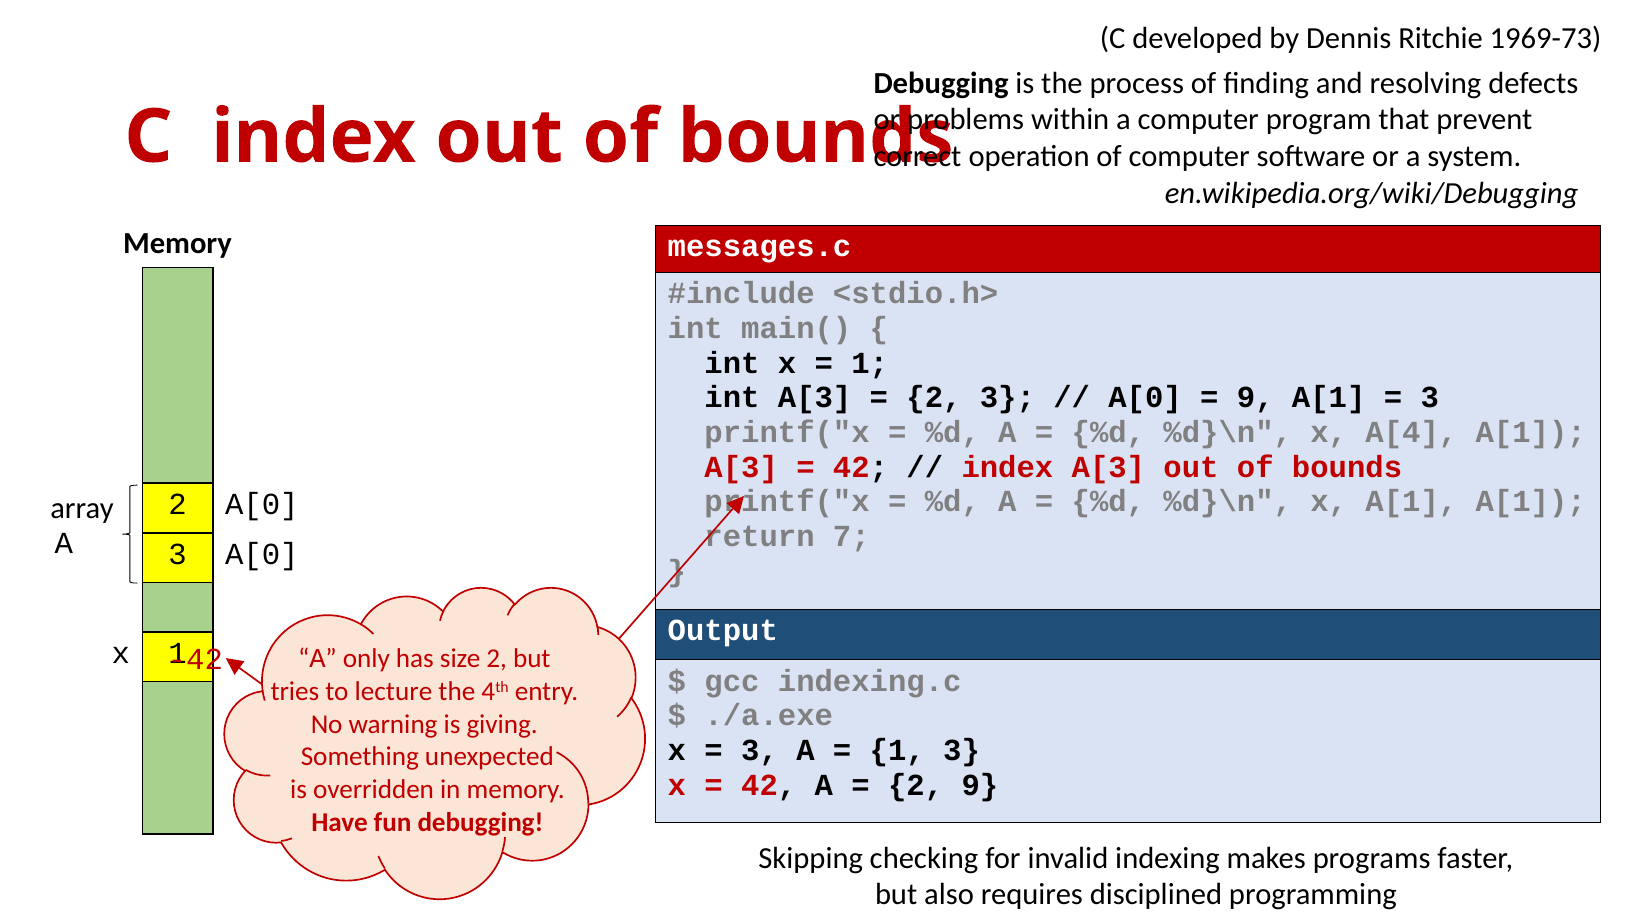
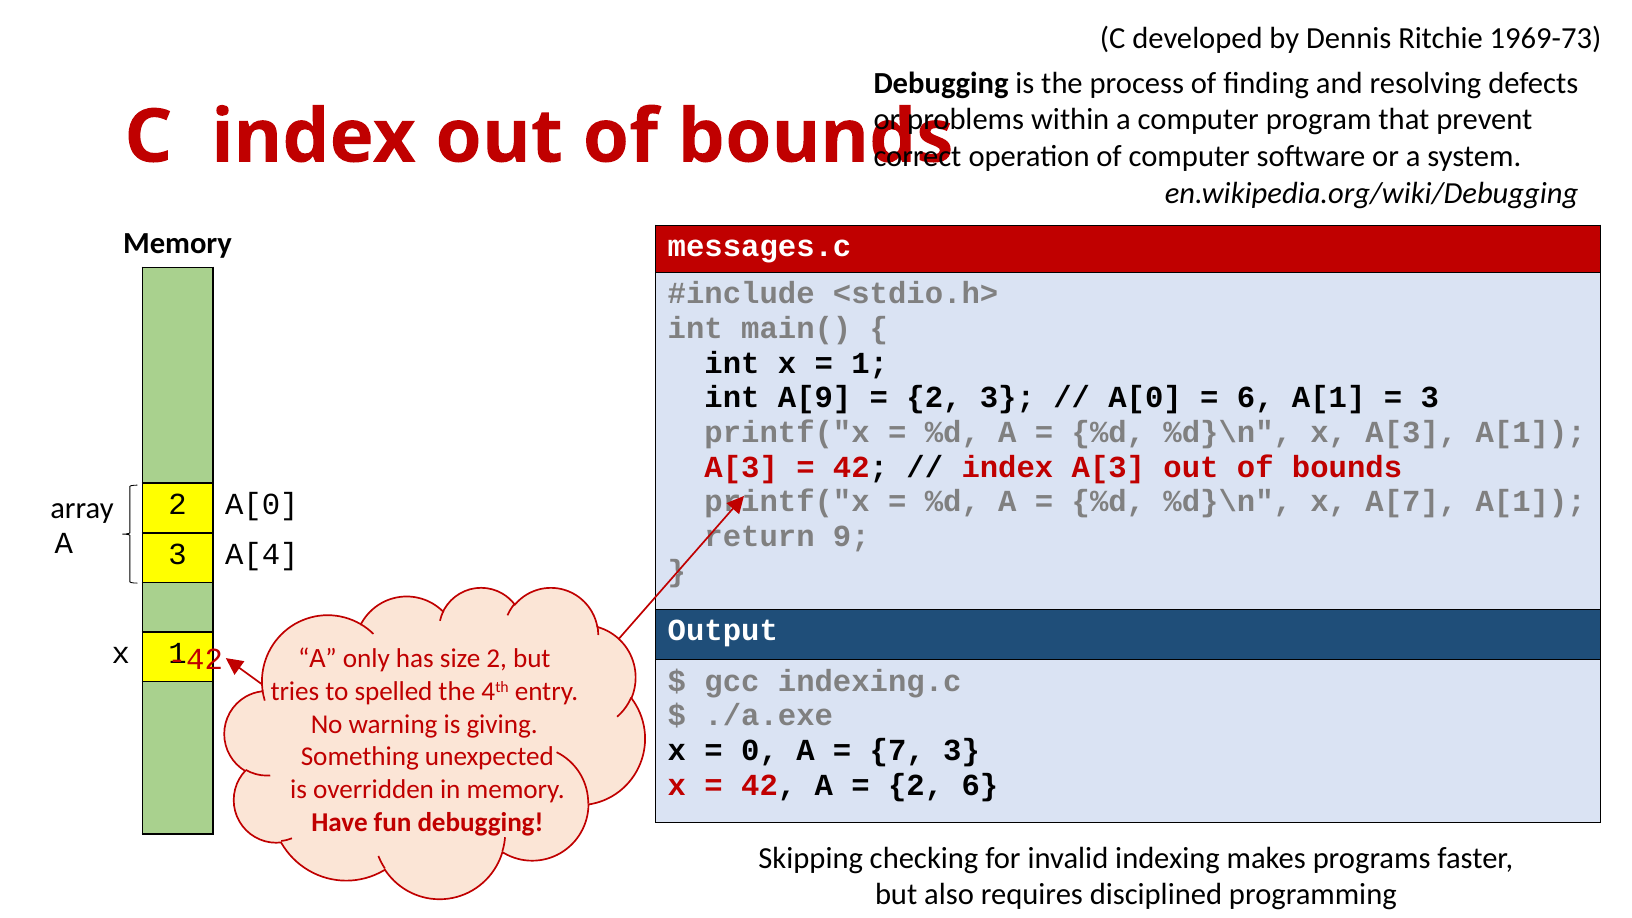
int A[3: A[3 -> A[9
9 at (1255, 398): 9 -> 6
x A[4: A[4 -> A[3
x A[1: A[1 -> A[7
7: 7 -> 9
3 A[0: A[0 -> A[4
lecture: lecture -> spelled
3 at (760, 751): 3 -> 0
1 at (897, 751): 1 -> 7
2 9: 9 -> 6
